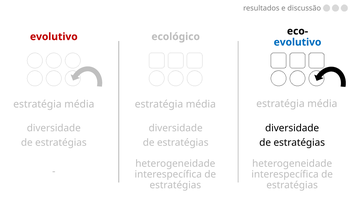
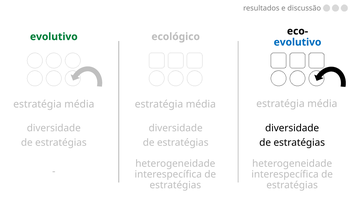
evolutivo at (54, 37) colour: red -> green
